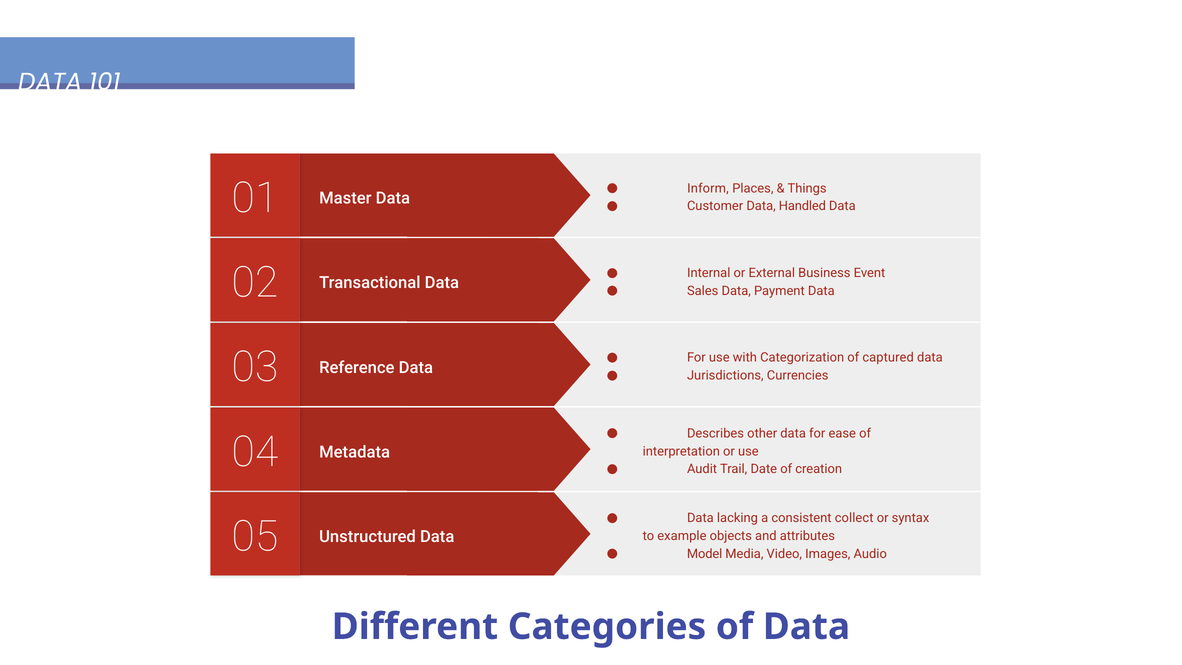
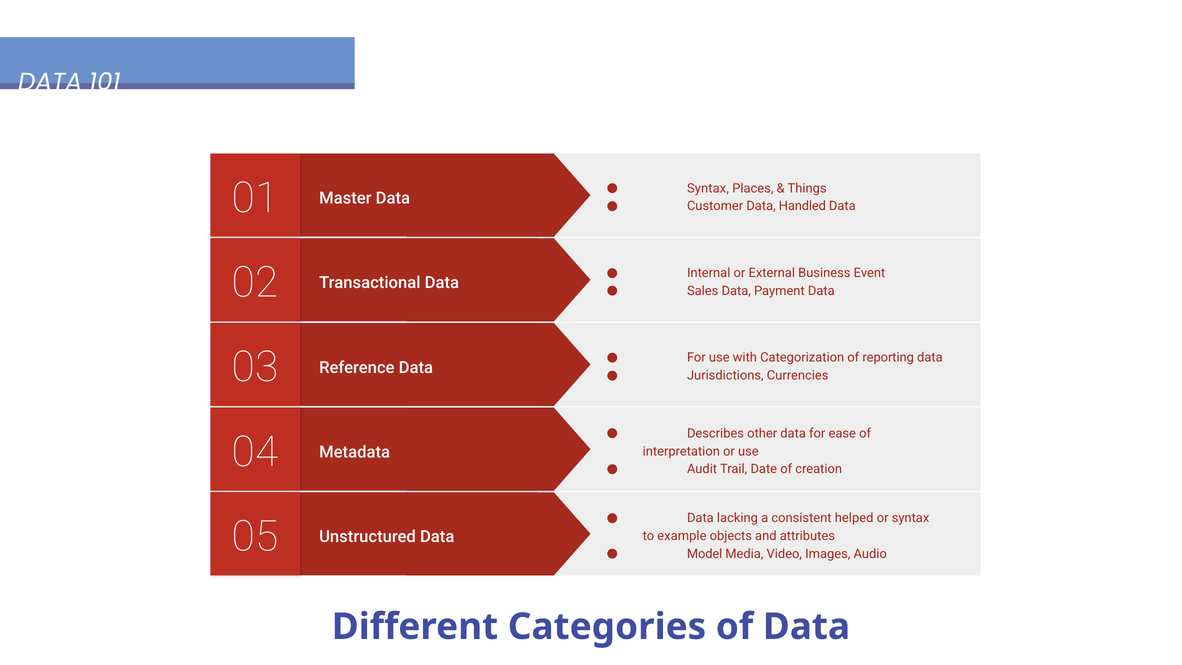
Inform at (708, 188): Inform -> Syntax
captured: captured -> reporting
collect: collect -> helped
